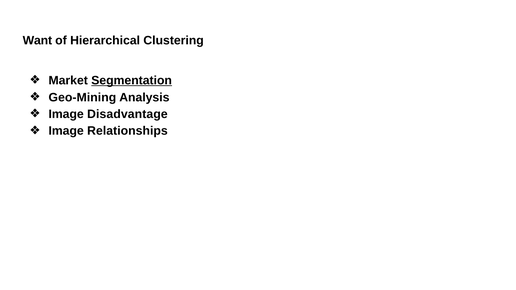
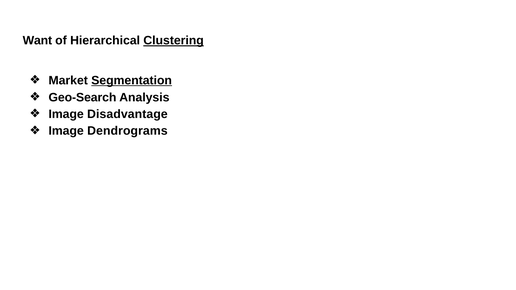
Clustering underline: none -> present
Geo-Mining: Geo-Mining -> Geo-Search
Relationships: Relationships -> Dendrograms
